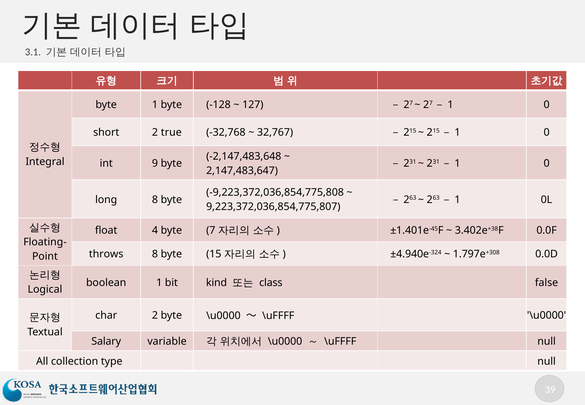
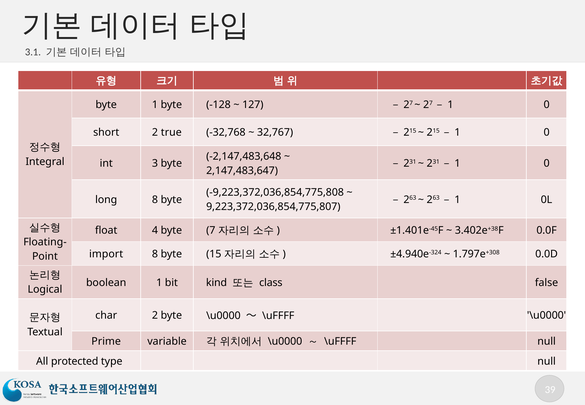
9: 9 -> 3
throws: throws -> import
Salary: Salary -> Prime
collection: collection -> protected
